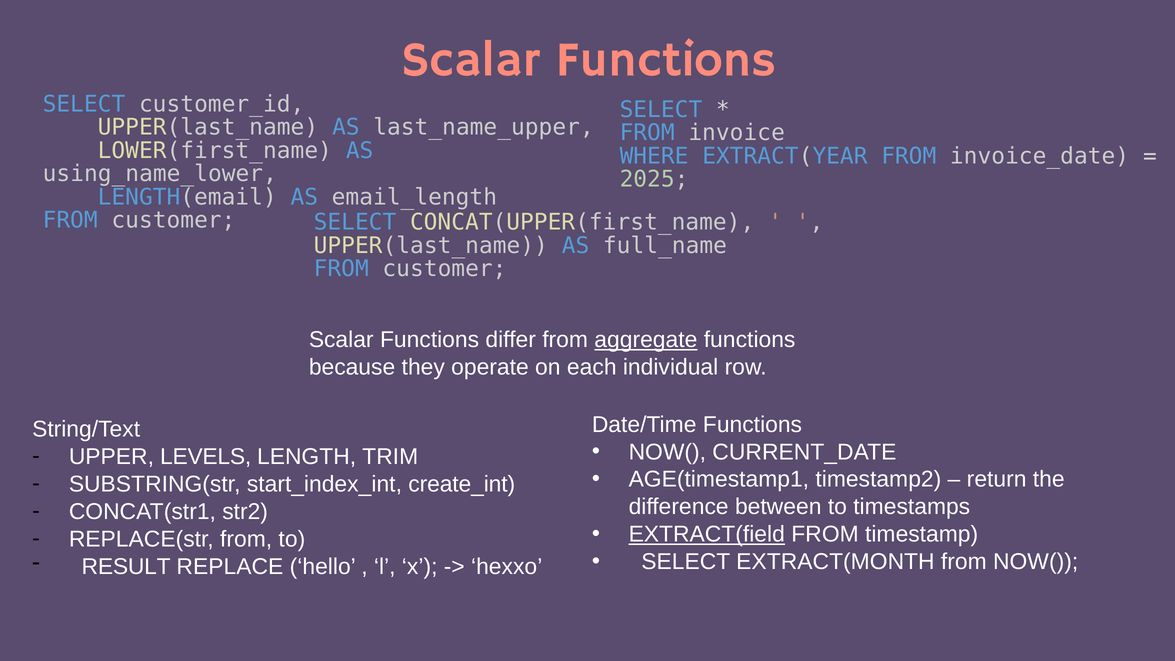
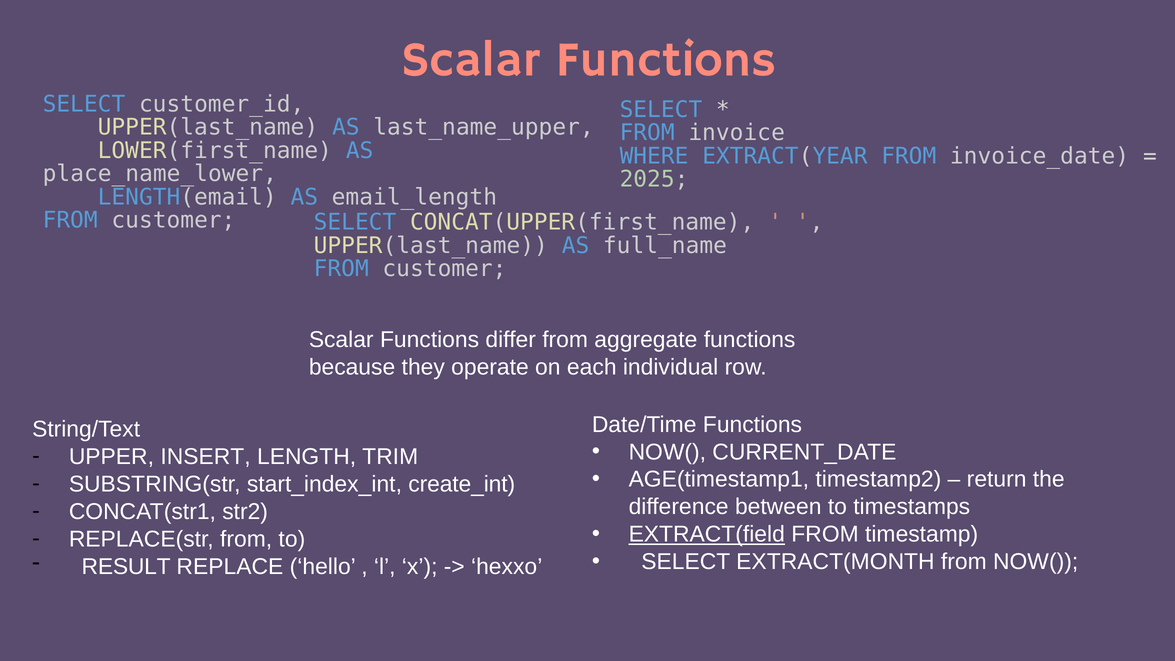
using_name_lower: using_name_lower -> place_name_lower
aggregate underline: present -> none
LEVELS: LEVELS -> INSERT
